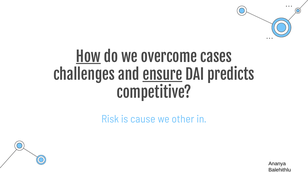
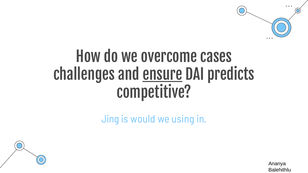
How underline: present -> none
Risk: Risk -> Jing
cause: cause -> would
other: other -> using
